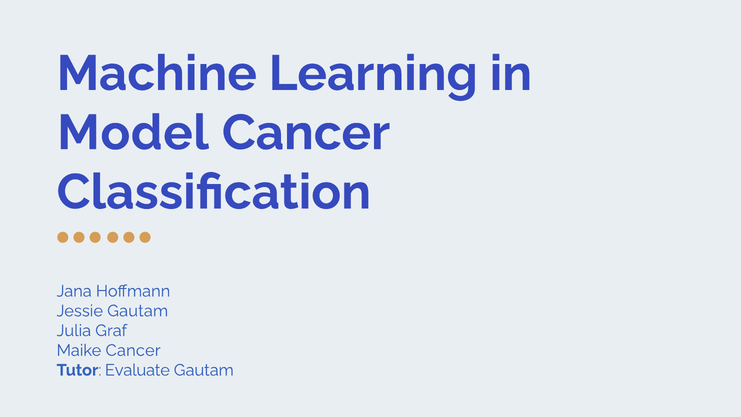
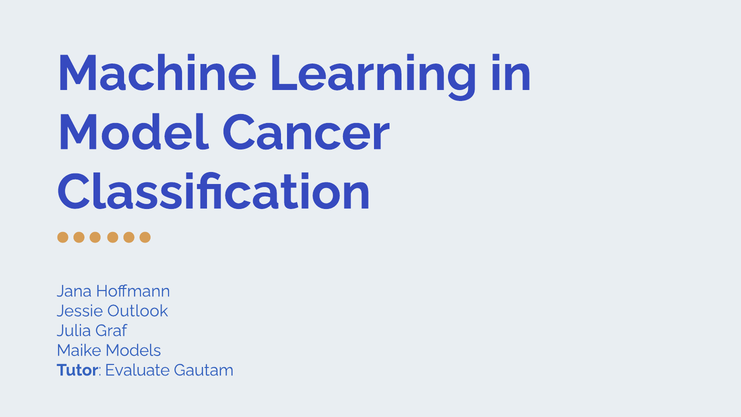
Jessie Gautam: Gautam -> Outlook
Maike Cancer: Cancer -> Models
